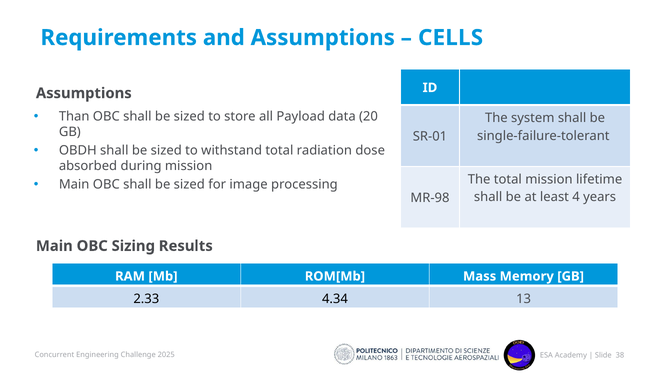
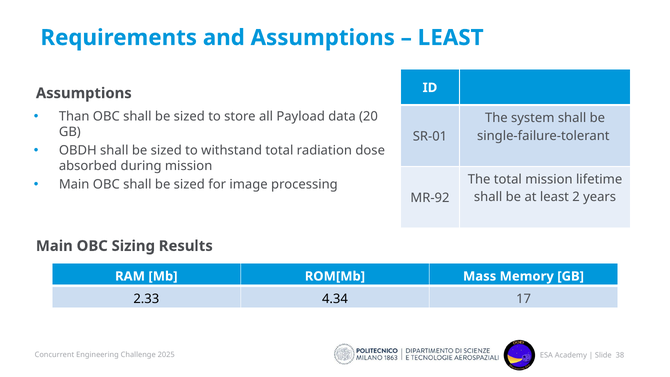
CELLS at (451, 38): CELLS -> LEAST
4: 4 -> 2
MR-98: MR-98 -> MR-92
13: 13 -> 17
